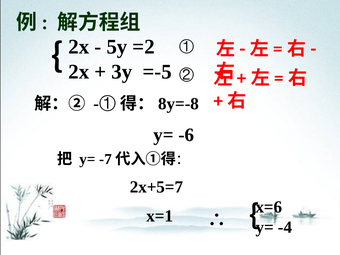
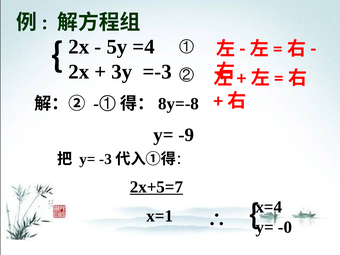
=2: =2 -> =4
=-5: =-5 -> =-3
-6: -6 -> -9
-7: -7 -> -3
2x+5=7 underline: none -> present
x=6: x=6 -> x=4
-4: -4 -> -0
